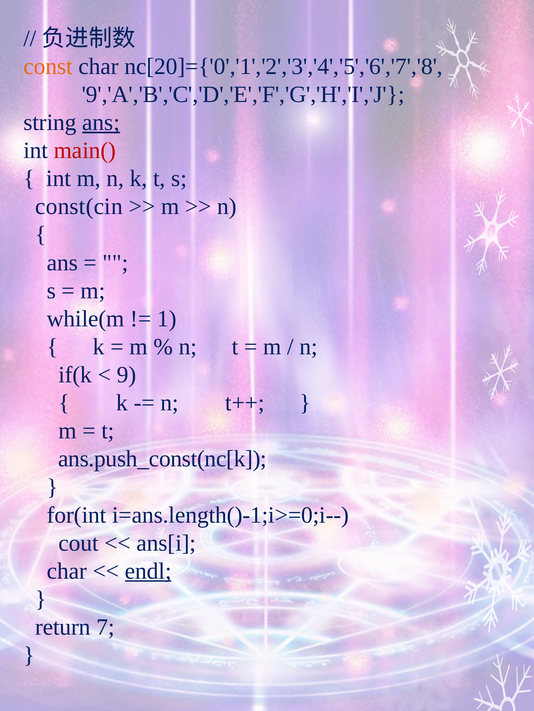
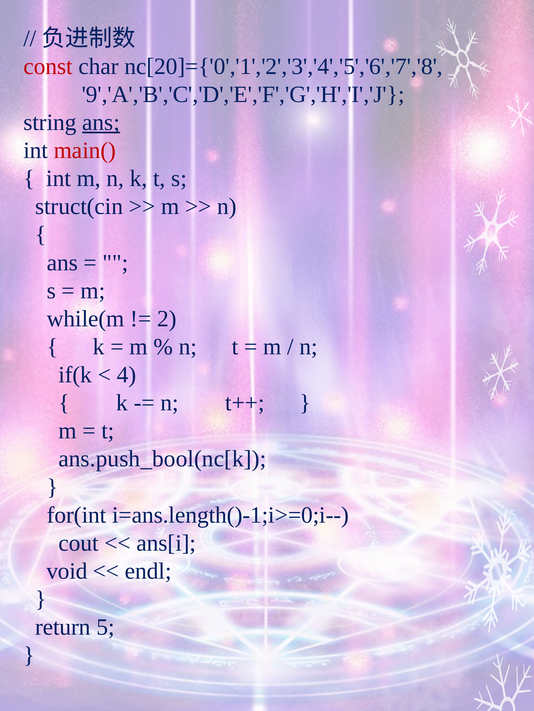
const colour: orange -> red
const(cin: const(cin -> struct(cin
1: 1 -> 2
9: 9 -> 4
ans.push_const(nc[k: ans.push_const(nc[k -> ans.push_bool(nc[k
char at (67, 572): char -> void
endl underline: present -> none
7: 7 -> 5
